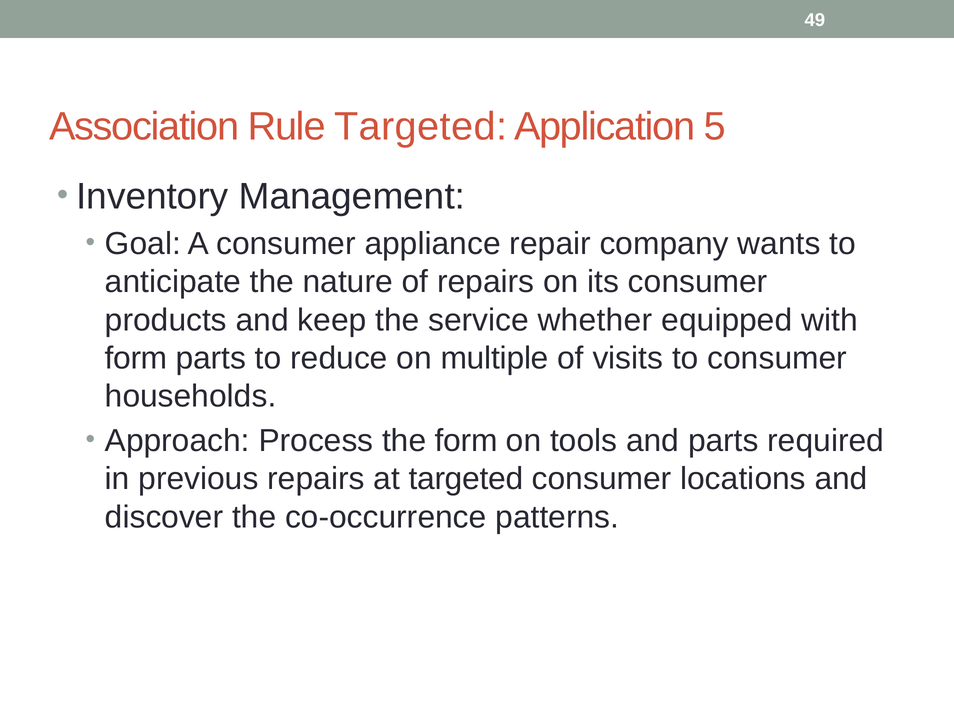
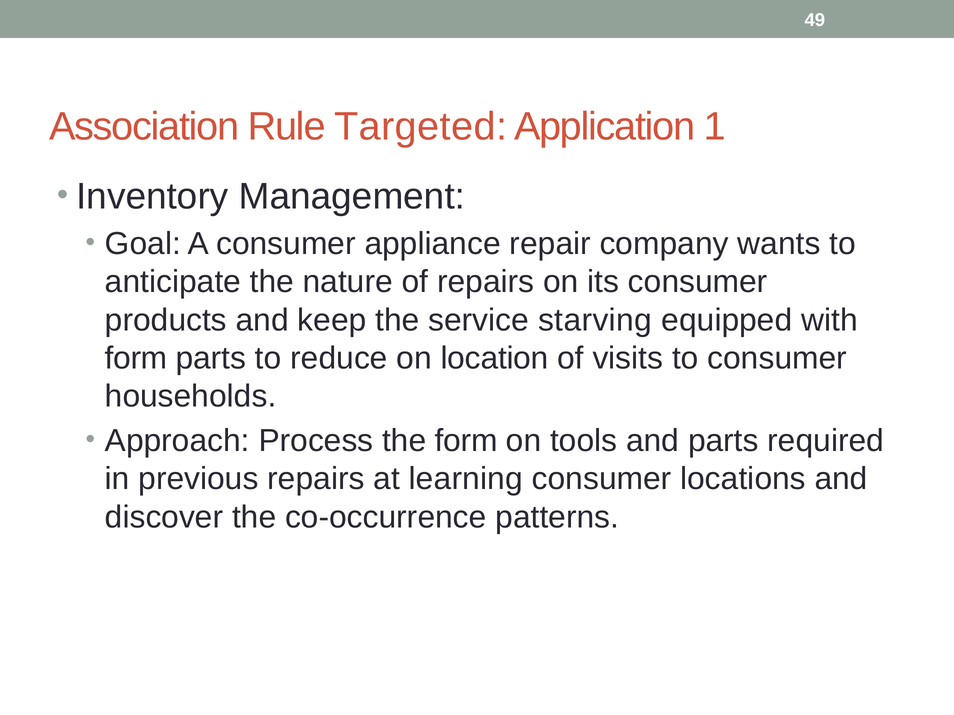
5: 5 -> 1
whether: whether -> starving
multiple: multiple -> location
at targeted: targeted -> learning
